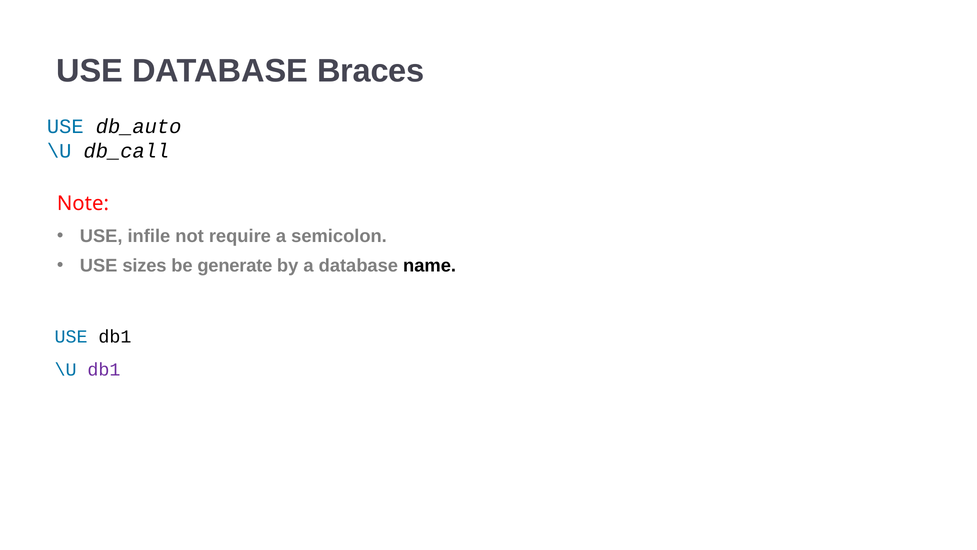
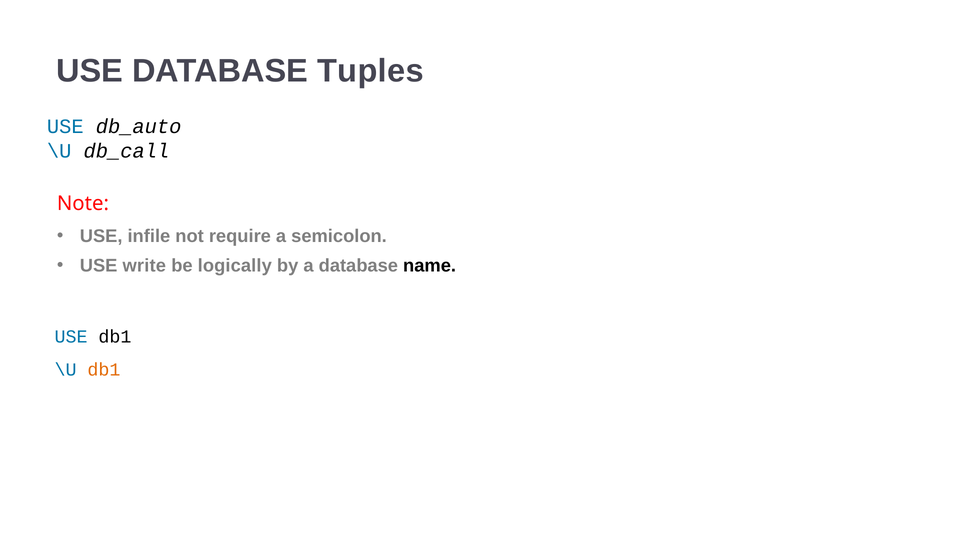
Braces: Braces -> Tuples
sizes: sizes -> write
generate: generate -> logically
db1 at (104, 369) colour: purple -> orange
